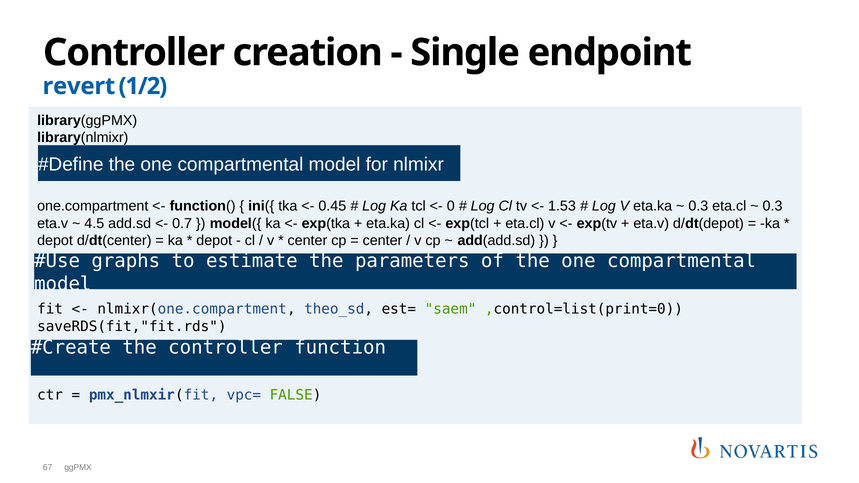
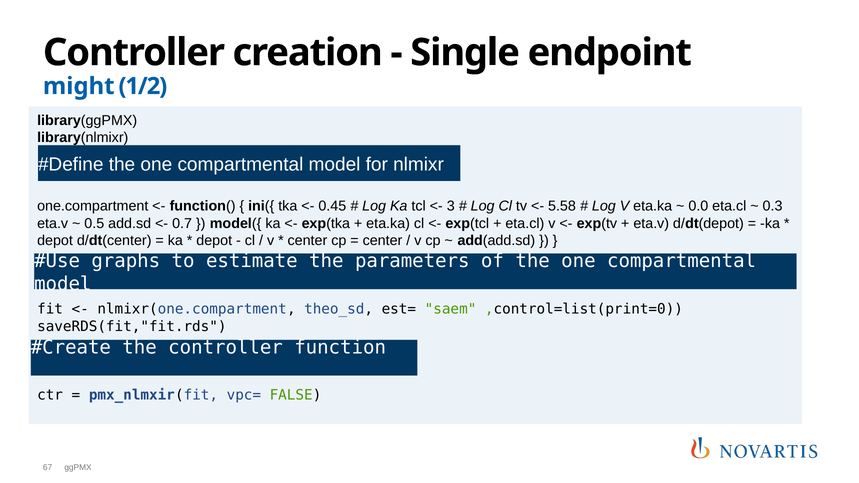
revert: revert -> might
0: 0 -> 3
1.53: 1.53 -> 5.58
0.3 at (698, 206): 0.3 -> 0.0
4.5: 4.5 -> 0.5
